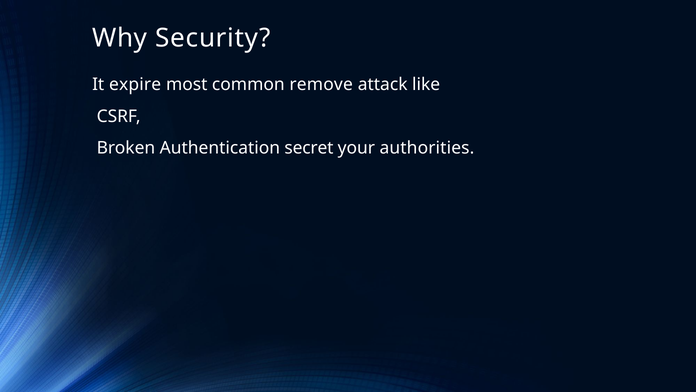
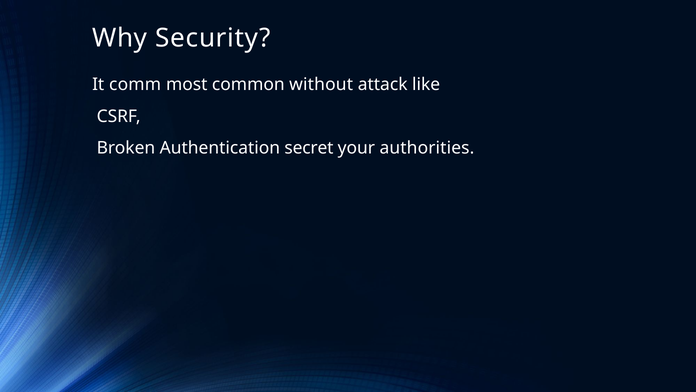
expire: expire -> comm
remove: remove -> without
